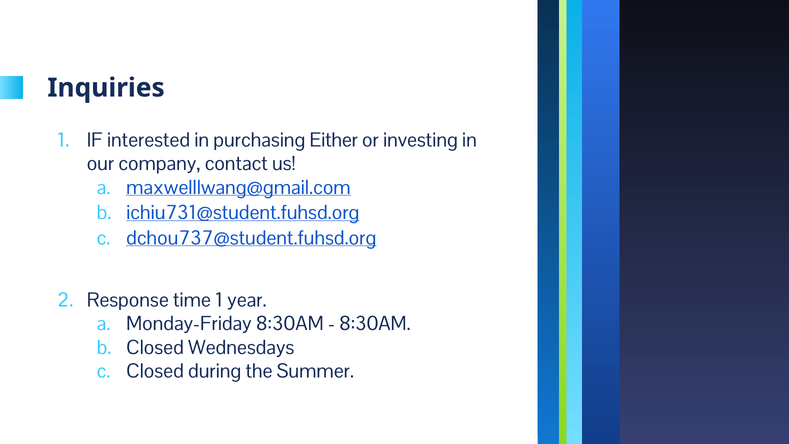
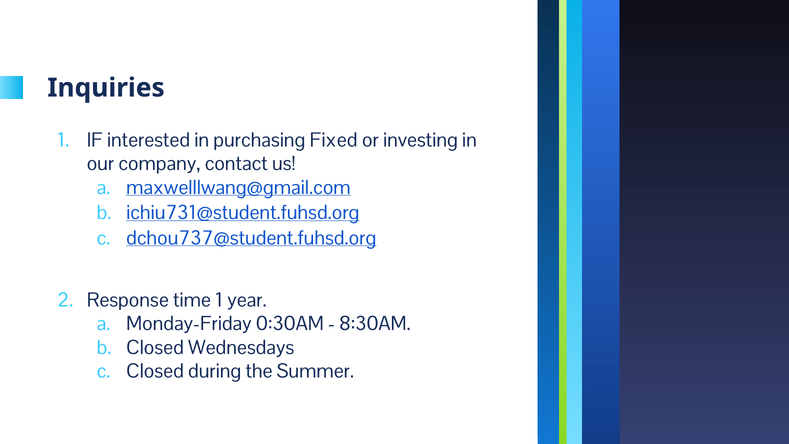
Either: Either -> Fixed
Monday-Friday 8:30AM: 8:30AM -> 0:30AM
